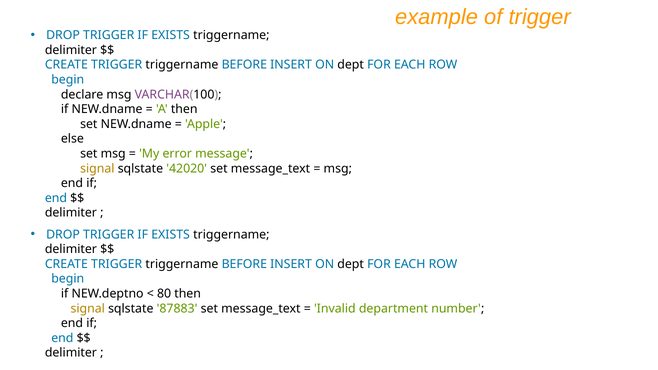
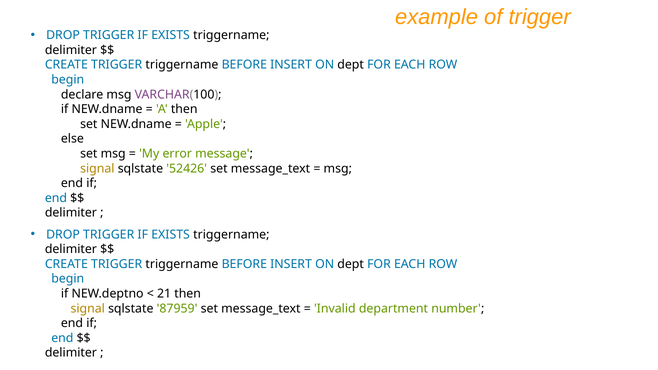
42020: 42020 -> 52426
80: 80 -> 21
87883: 87883 -> 87959
